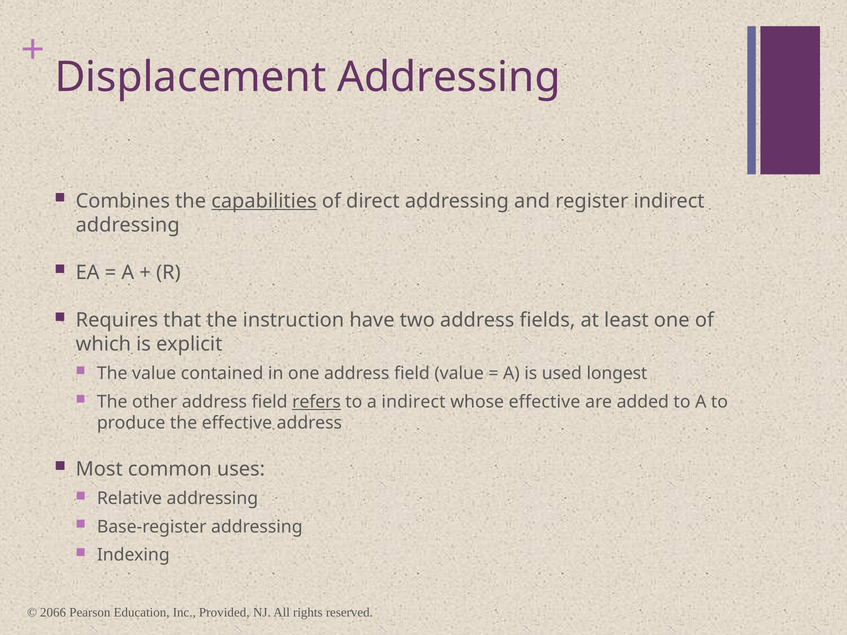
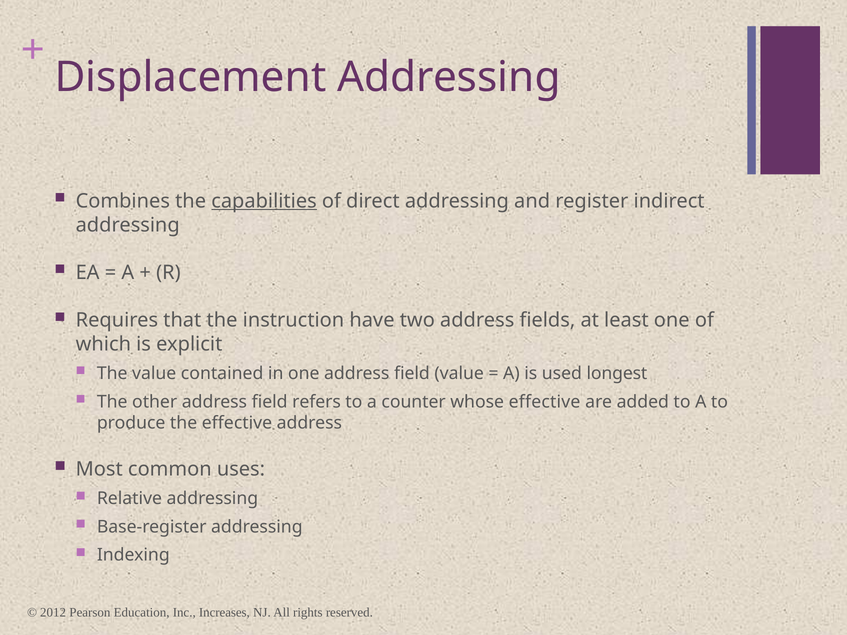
refers underline: present -> none
a indirect: indirect -> counter
2066: 2066 -> 2012
Provided: Provided -> Increases
